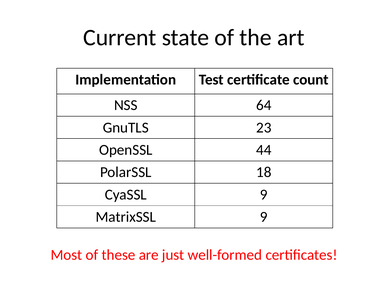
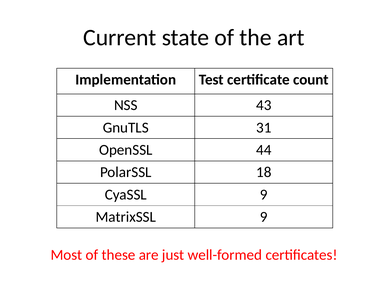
64: 64 -> 43
23: 23 -> 31
